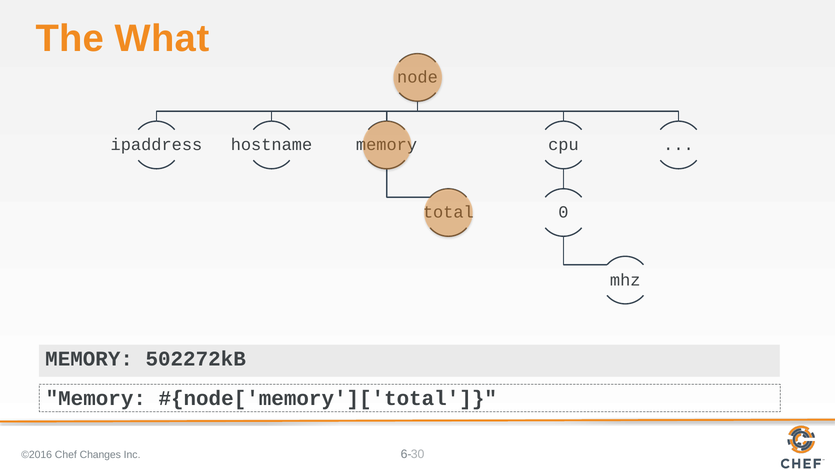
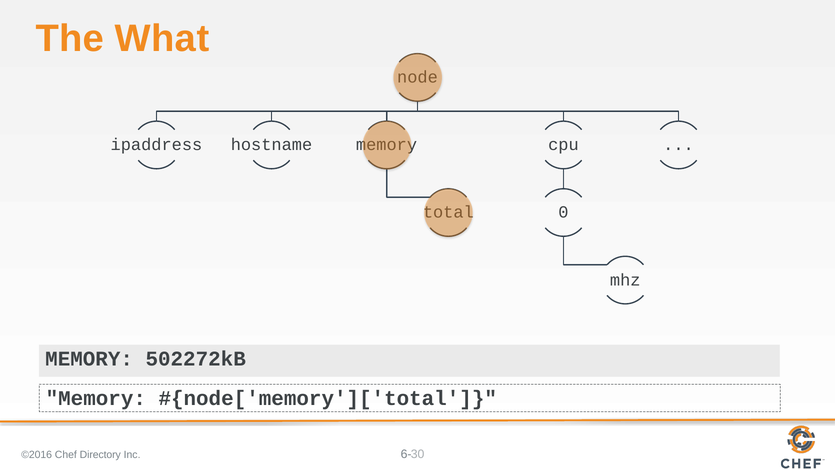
Changes: Changes -> Directory
